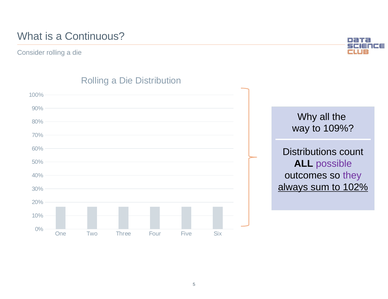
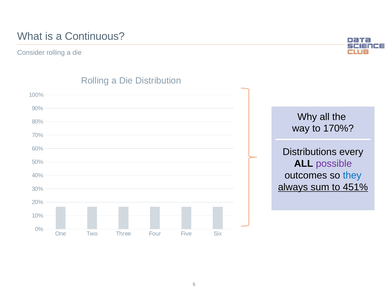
109%: 109% -> 170%
count: count -> every
they colour: purple -> blue
102%: 102% -> 451%
